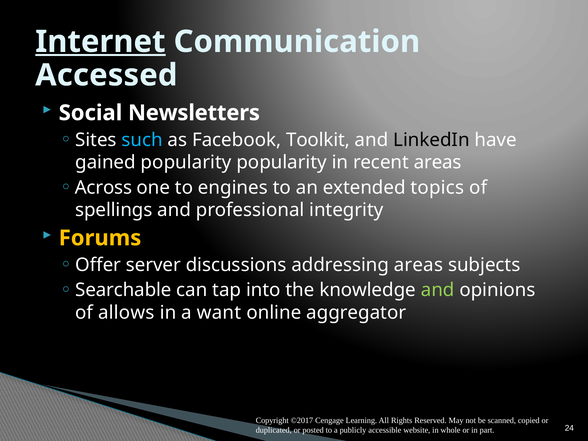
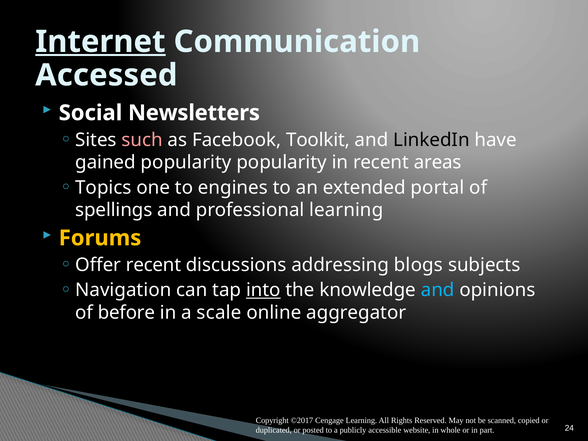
such colour: light blue -> pink
Across: Across -> Topics
topics: topics -> portal
professional integrity: integrity -> learning
Offer server: server -> recent
addressing areas: areas -> blogs
Searchable: Searchable -> Navigation
into underline: none -> present
and at (438, 290) colour: light green -> light blue
allows: allows -> before
want: want -> scale
